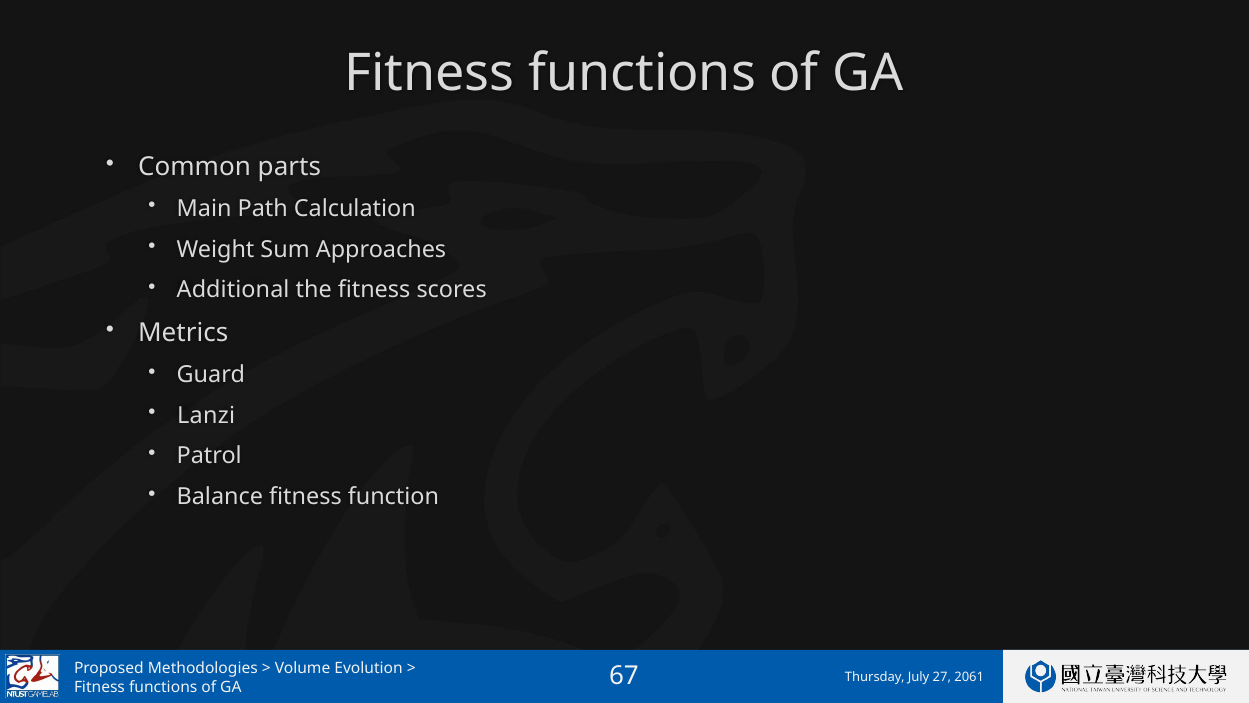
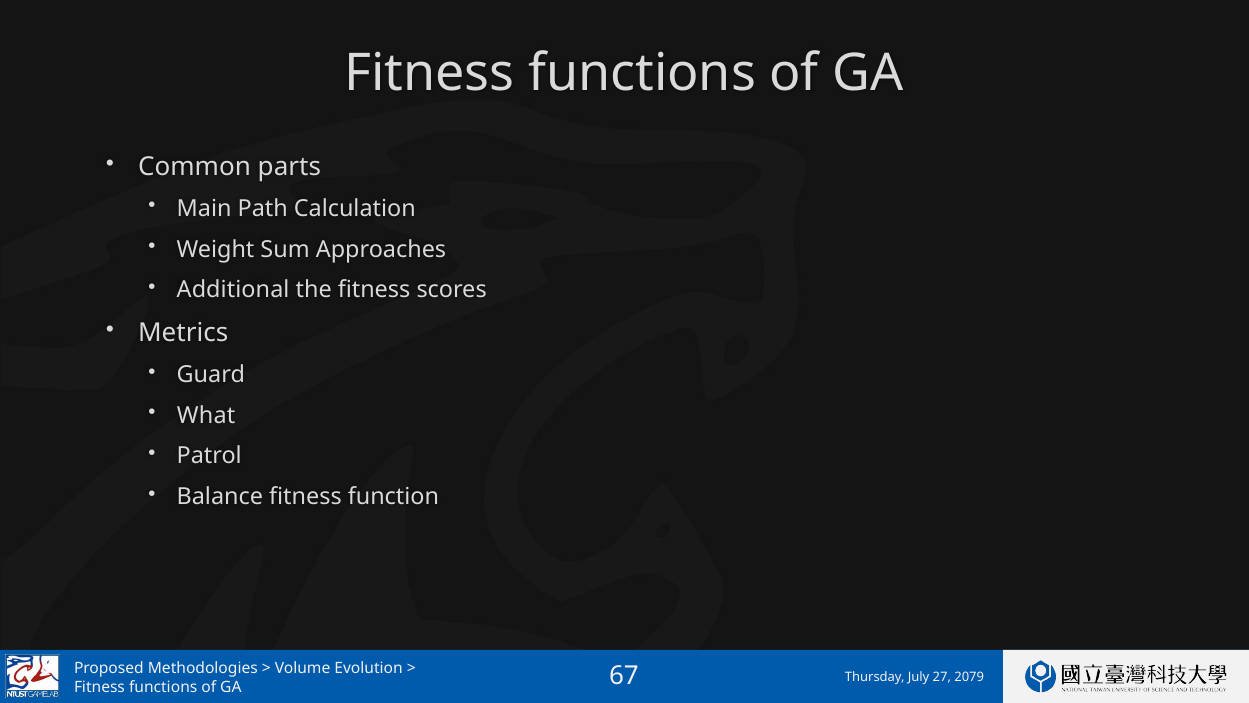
Lanzi: Lanzi -> What
2061: 2061 -> 2079
